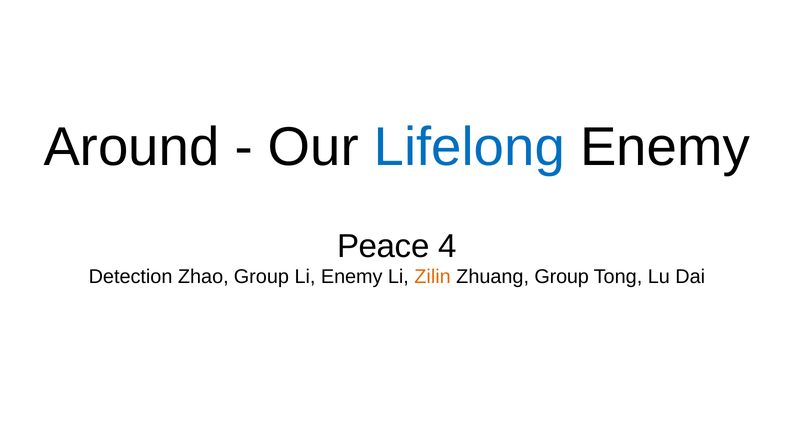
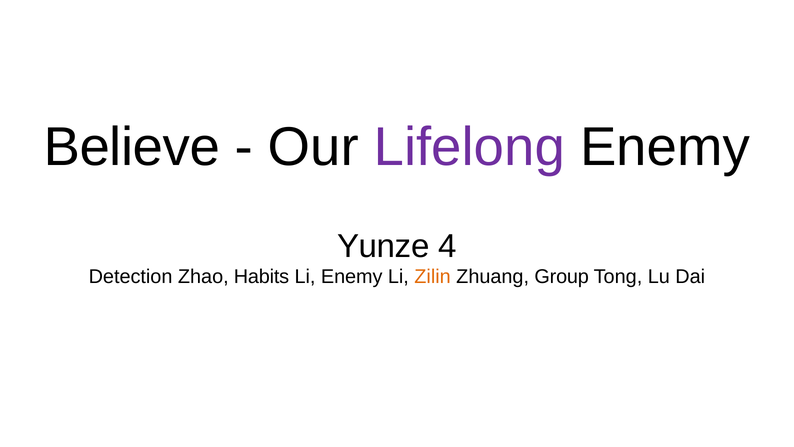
Around: Around -> Believe
Lifelong colour: blue -> purple
Peace: Peace -> Yunze
Zhao Group: Group -> Habits
